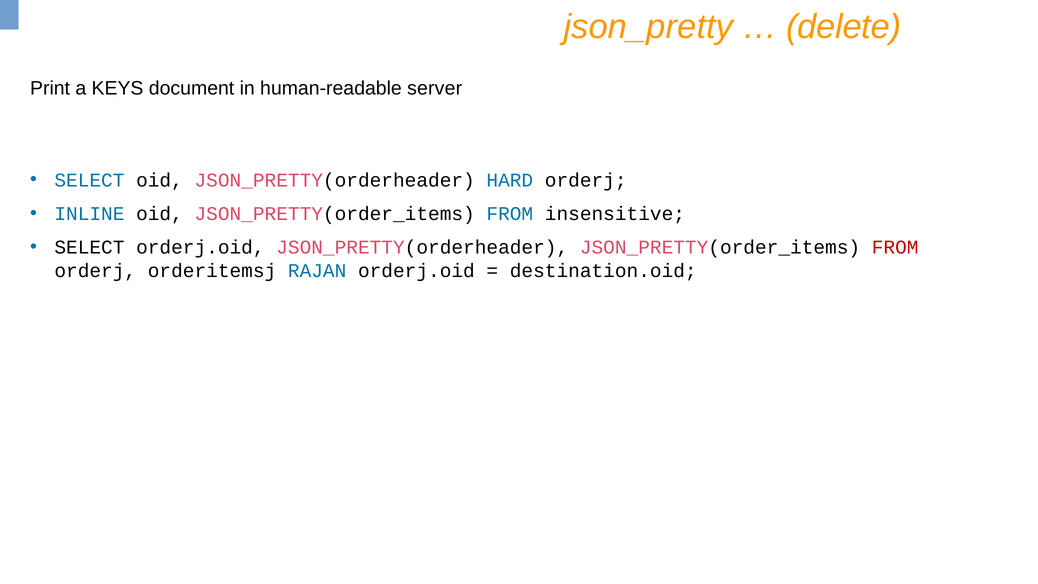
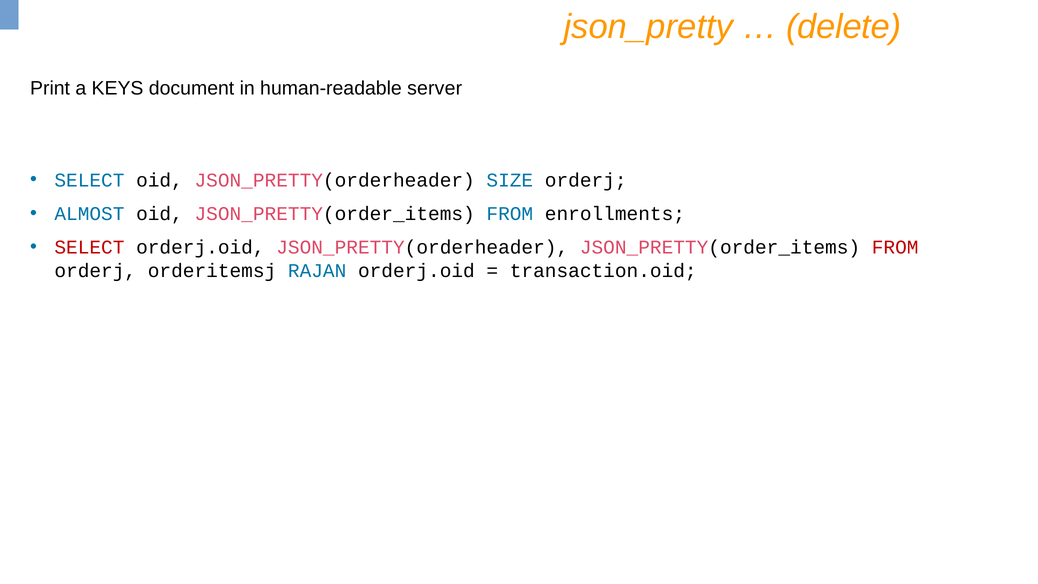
HARD: HARD -> SIZE
INLINE: INLINE -> ALMOST
insensitive: insensitive -> enrollments
SELECT at (89, 247) colour: black -> red
destination.oid: destination.oid -> transaction.oid
